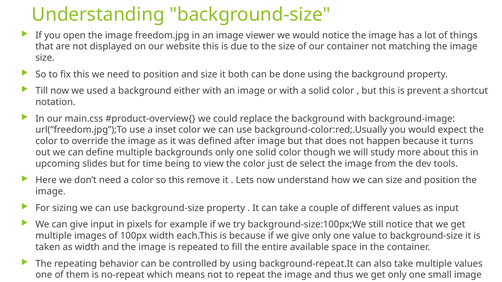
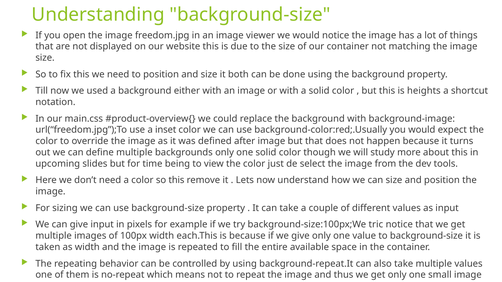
prevent: prevent -> heights
still: still -> tric
